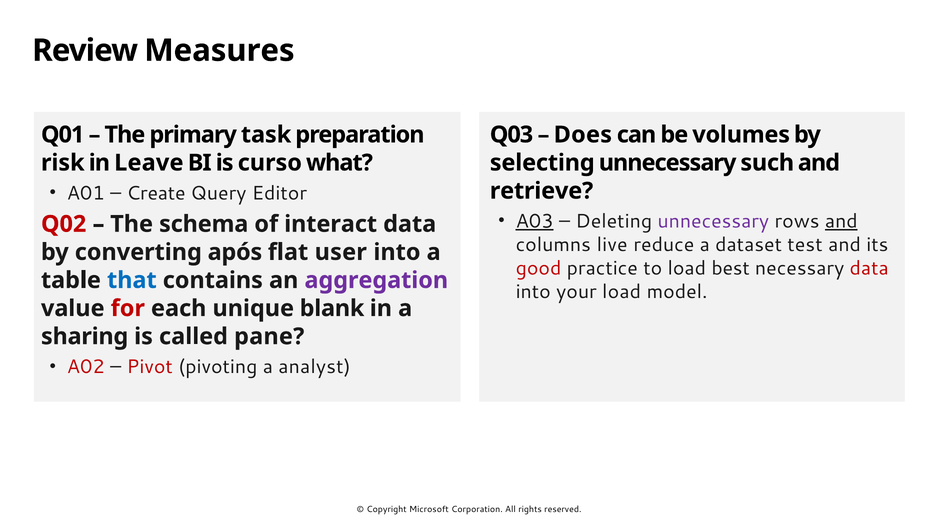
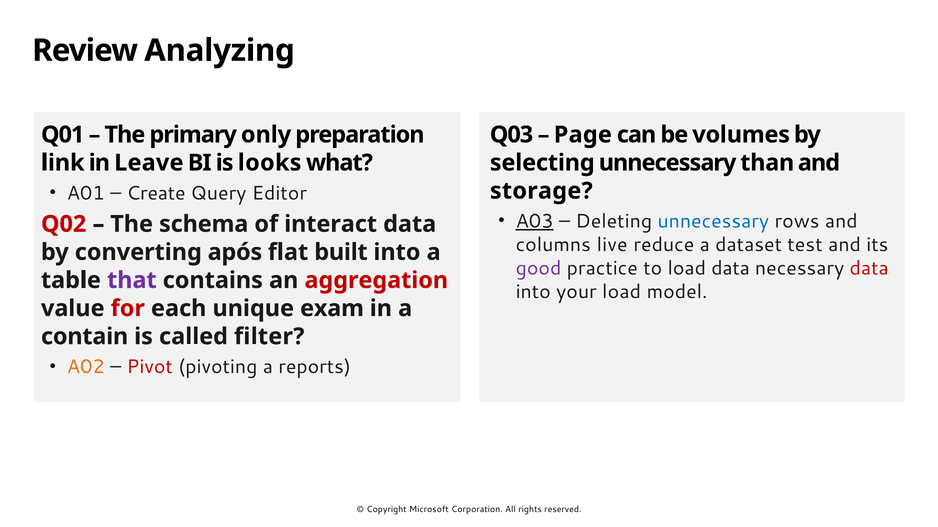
Measures: Measures -> Analyzing
task: task -> only
Does: Does -> Page
risk: risk -> link
curso: curso -> looks
such: such -> than
retrieve: retrieve -> storage
unnecessary at (713, 222) colour: purple -> blue
and at (841, 222) underline: present -> none
user: user -> built
good colour: red -> purple
load best: best -> data
that colour: blue -> purple
aggregation colour: purple -> red
blank: blank -> exam
sharing: sharing -> contain
pane: pane -> filter
A02 colour: red -> orange
analyst: analyst -> reports
